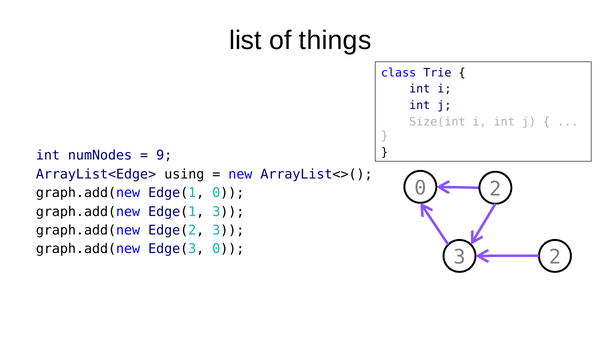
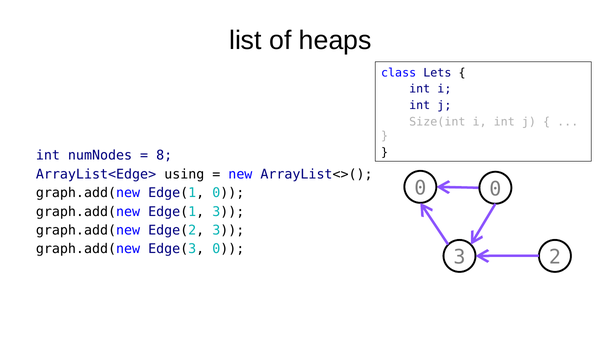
things: things -> heaps
Trie: Trie -> Lets
9: 9 -> 8
2 at (495, 189): 2 -> 0
